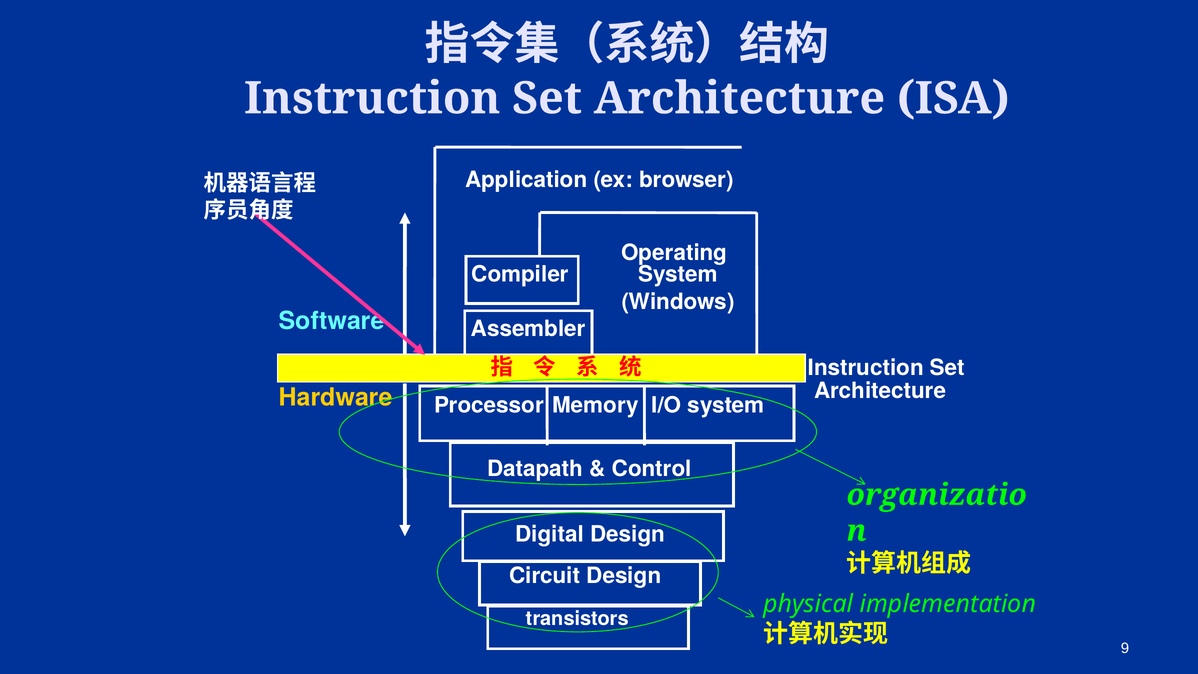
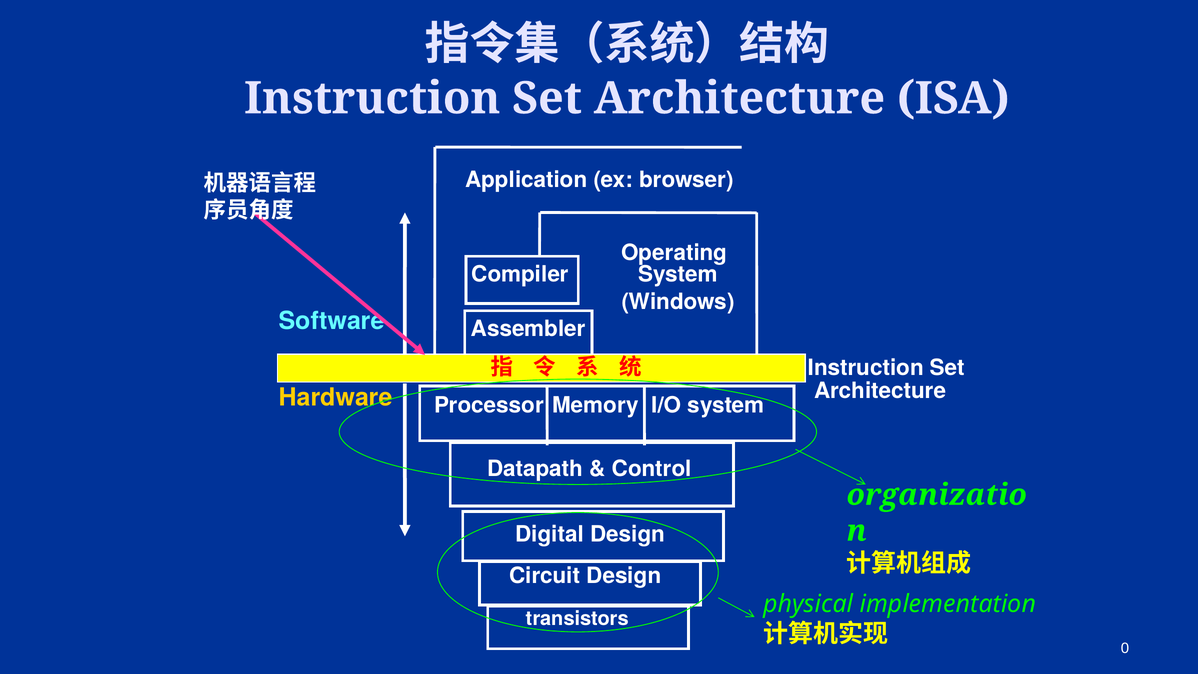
9: 9 -> 0
